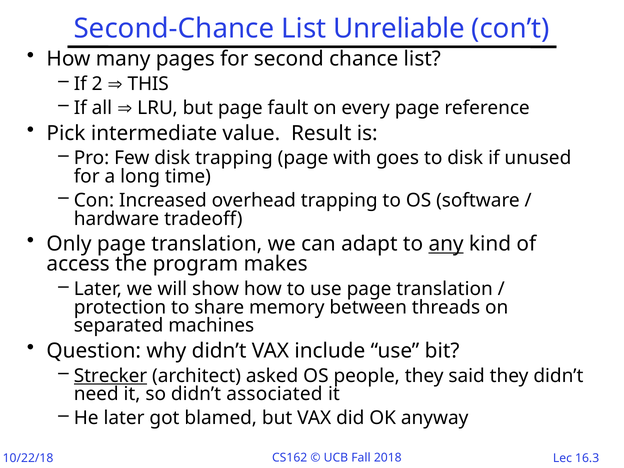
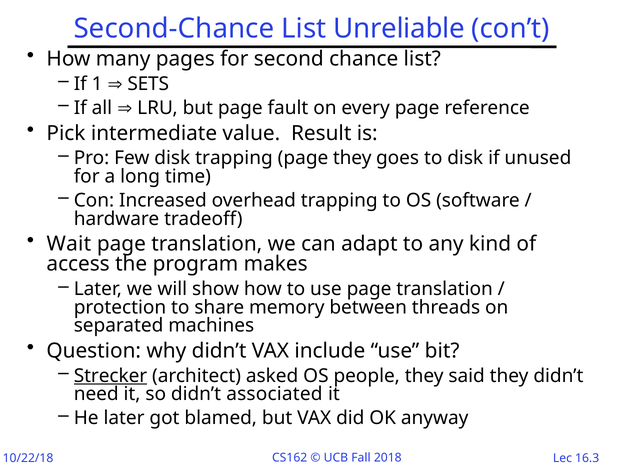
2: 2 -> 1
THIS: THIS -> SETS
page with: with -> they
Only: Only -> Wait
any underline: present -> none
